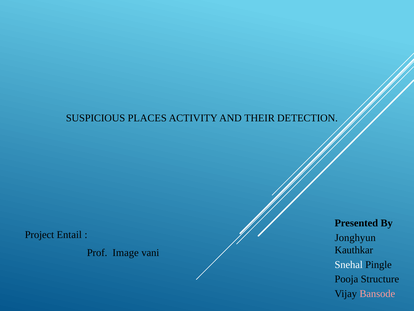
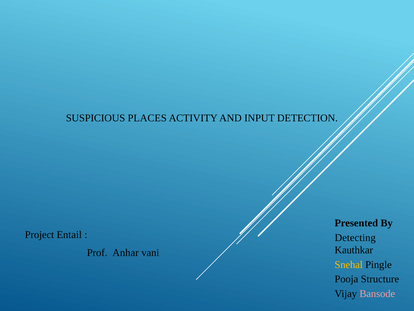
THEIR: THEIR -> INPUT
Jonghyun: Jonghyun -> Detecting
Image: Image -> Anhar
Snehal colour: white -> yellow
